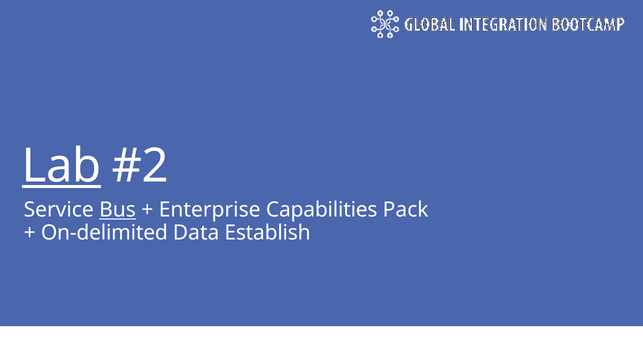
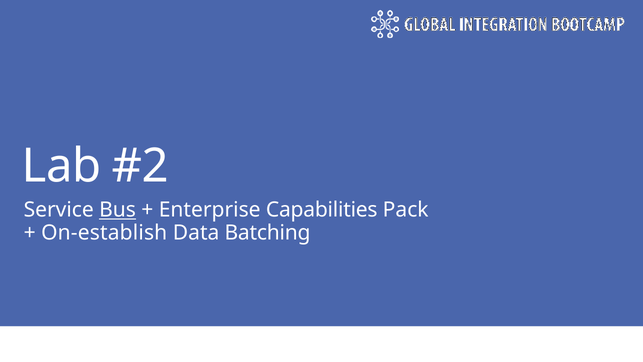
Lab underline: present -> none
On-delimited: On-delimited -> On-establish
Establish: Establish -> Batching
